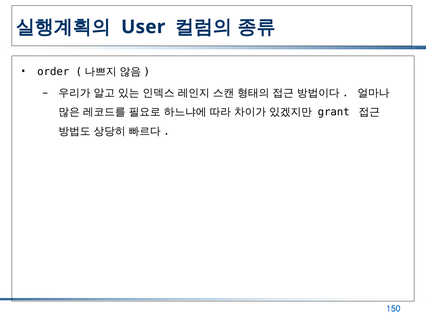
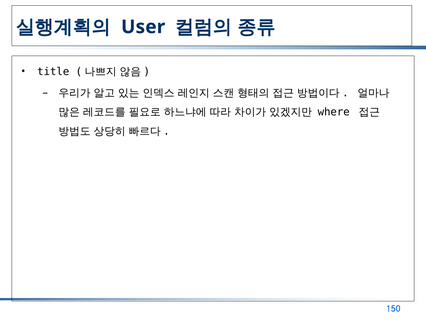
order: order -> title
grant: grant -> where
